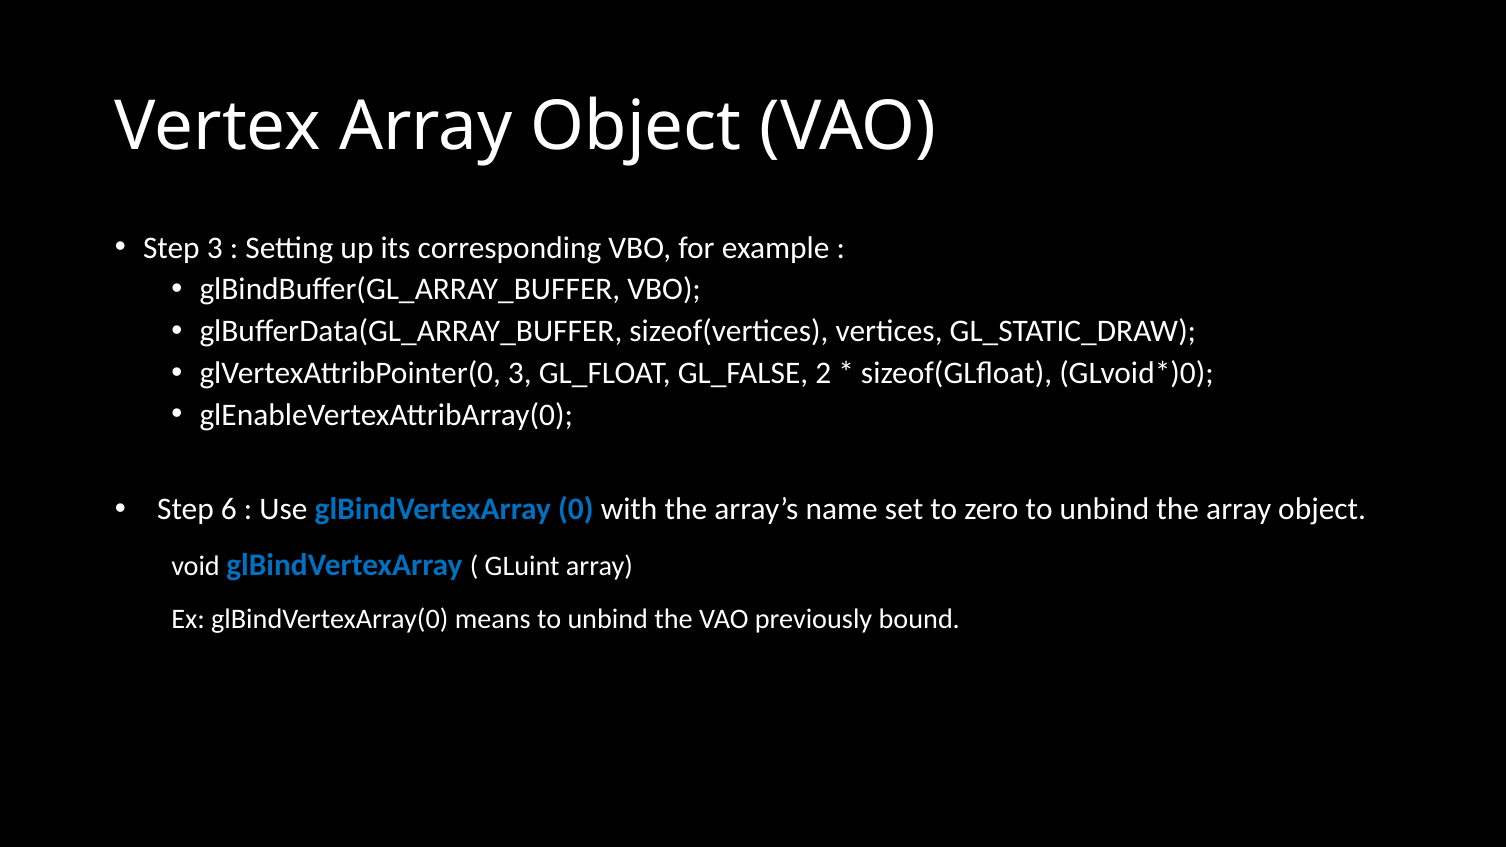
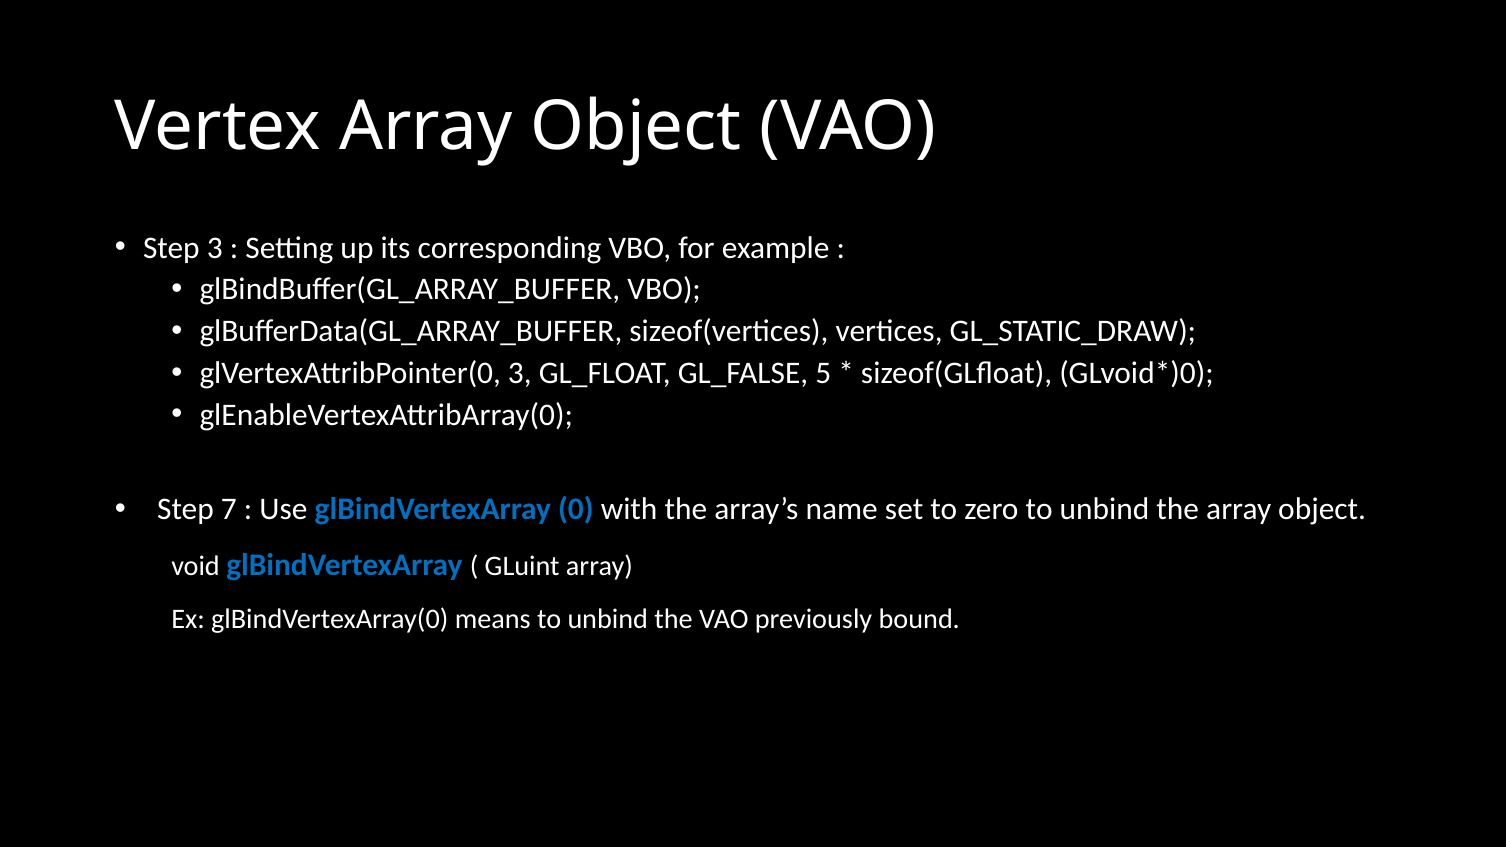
2: 2 -> 5
6: 6 -> 7
